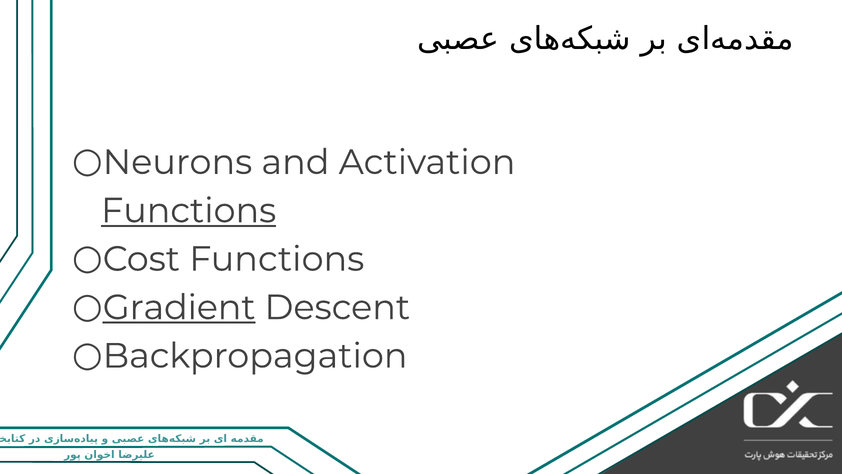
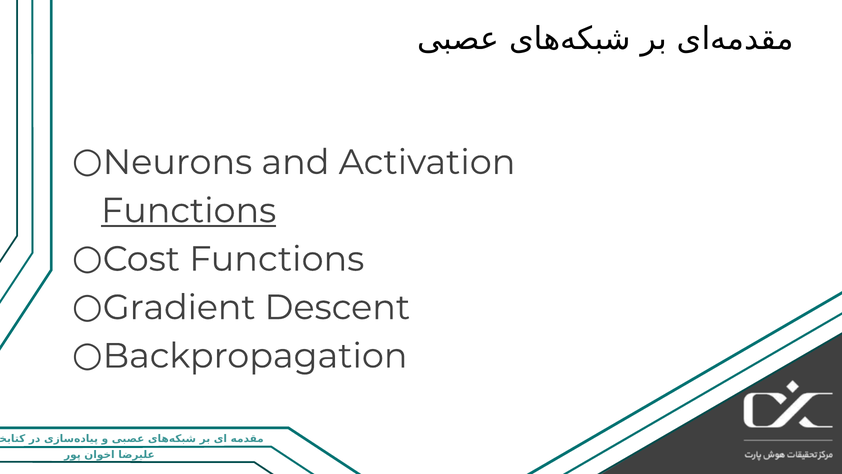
Gradient underline: present -> none
